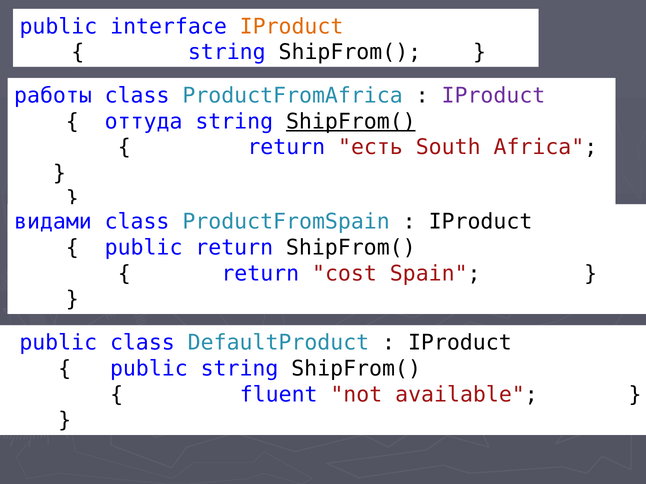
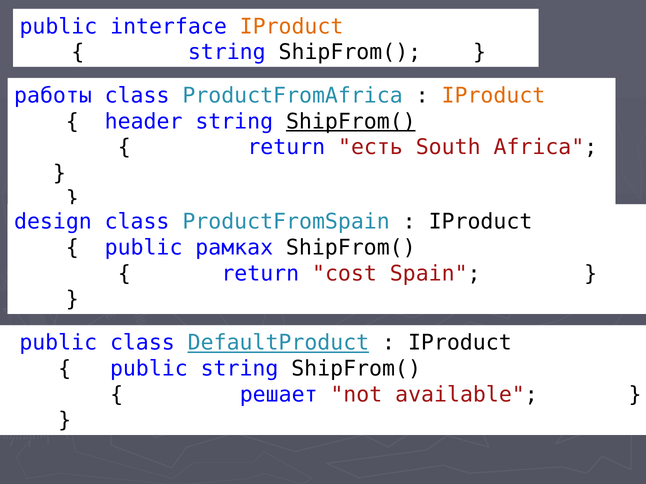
IProduct at (493, 96) colour: purple -> orange
оттуда: оттуда -> header
видами: видами -> design
public return: return -> рамках
DefaultProduct underline: none -> present
fluent: fluent -> решает
